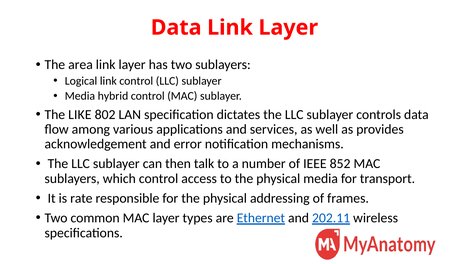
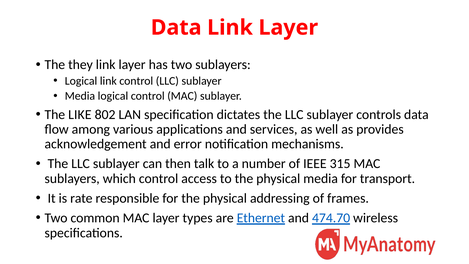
area: area -> they
Media hybrid: hybrid -> logical
852: 852 -> 315
202.11: 202.11 -> 474.70
